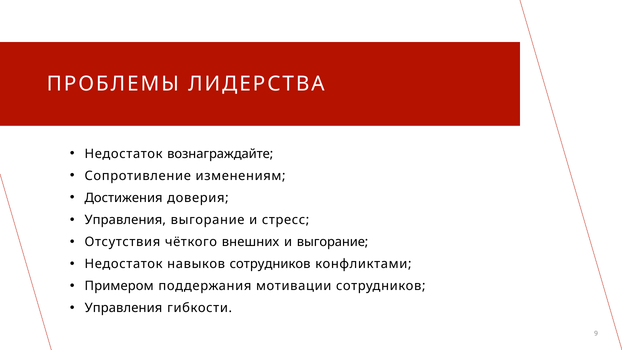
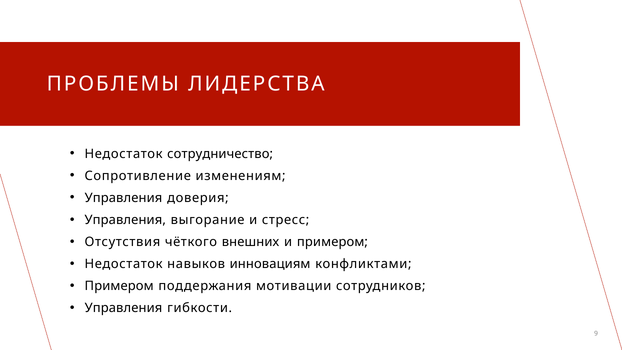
вознаграждайте: вознаграждайте -> сотрудничество
Достижения at (124, 198): Достижения -> Управления
и выгорание: выгорание -> примером
навыков сотрудников: сотрудников -> инновациям
